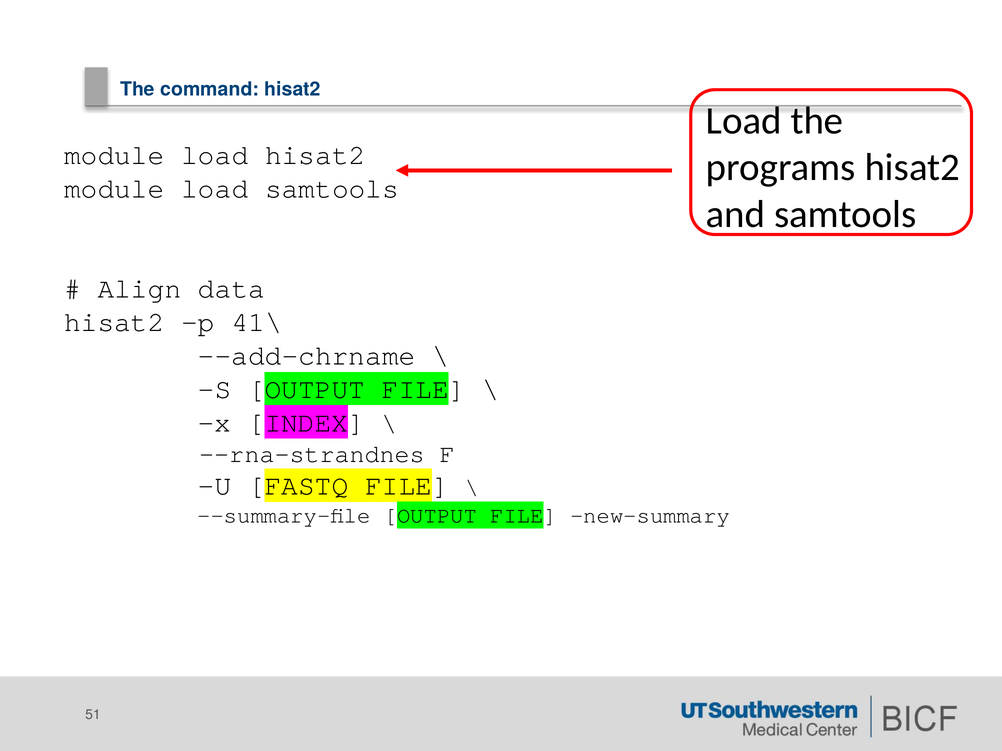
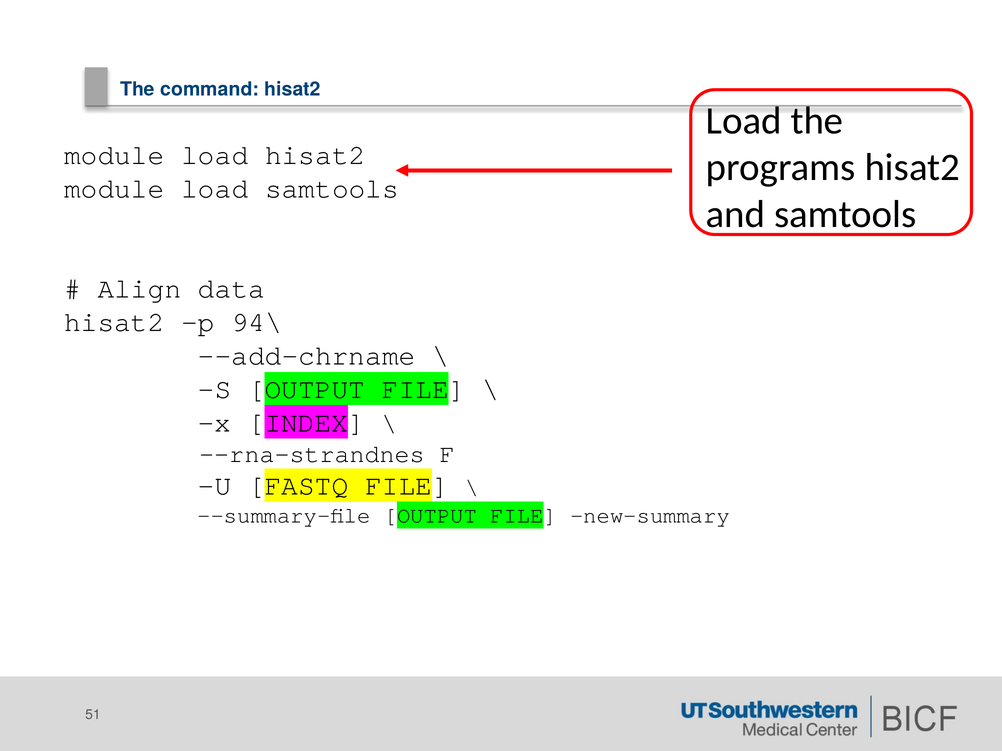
41\: 41\ -> 94\
